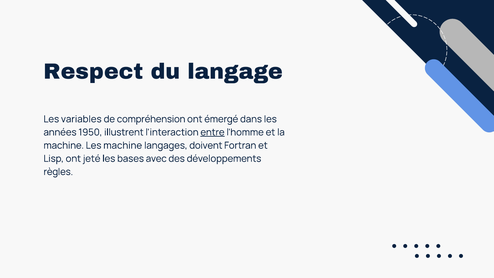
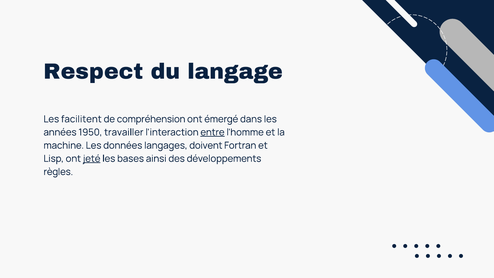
variables: variables -> facilitent
illustrent: illustrent -> travailler
Les machine: machine -> données
jeté underline: none -> present
avec: avec -> ainsi
